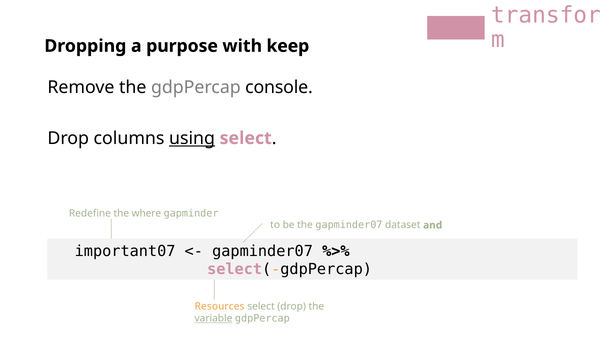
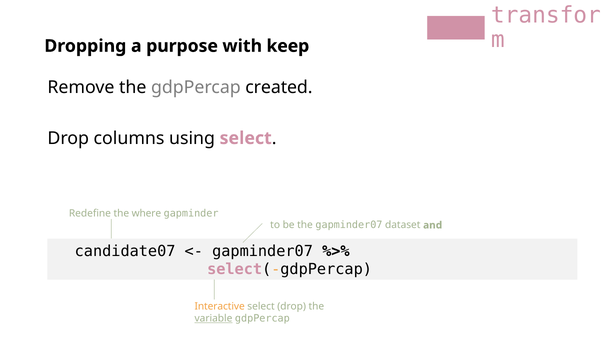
console: console -> created
using underline: present -> none
important07: important07 -> candidate07
Resources: Resources -> Interactive
